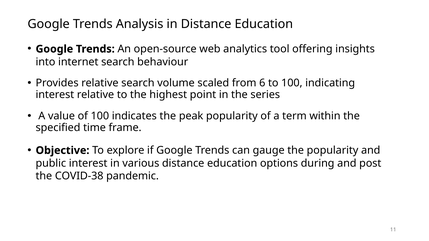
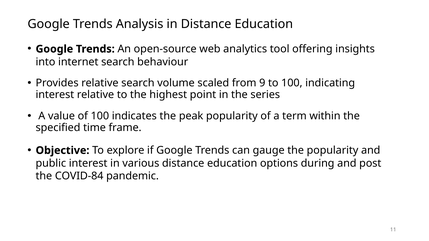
6: 6 -> 9
COVID-38: COVID-38 -> COVID-84
